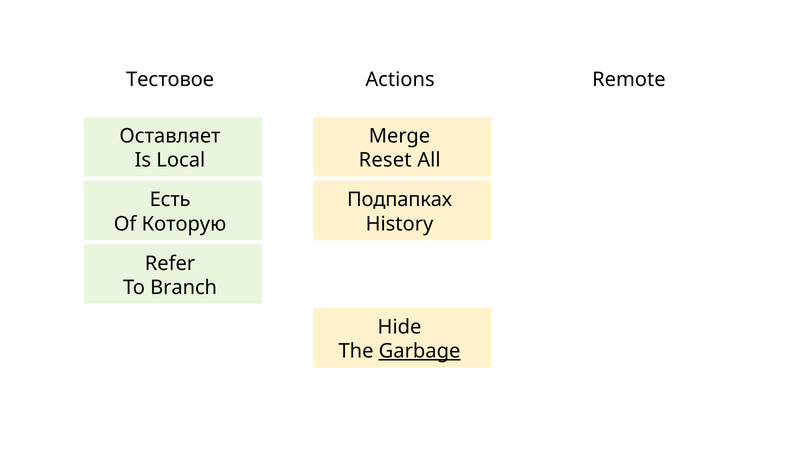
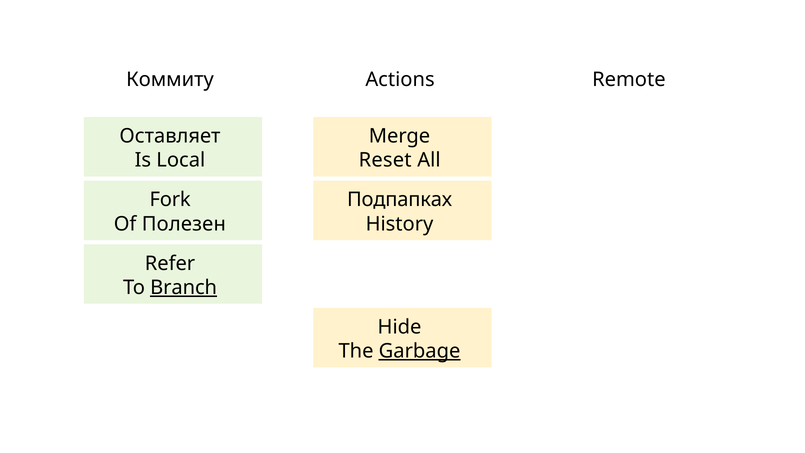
Тестовое: Тестовое -> Коммиту
Есть: Есть -> Fork
Которую: Которую -> Полезен
Branch underline: none -> present
